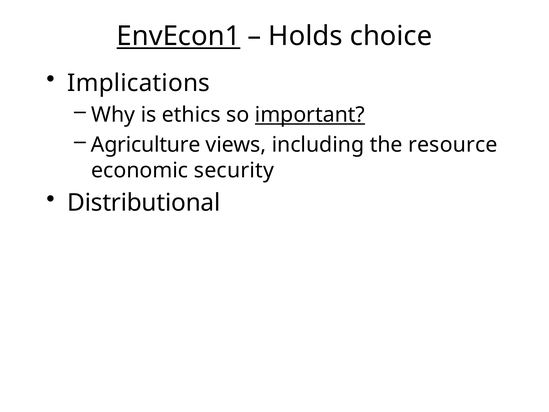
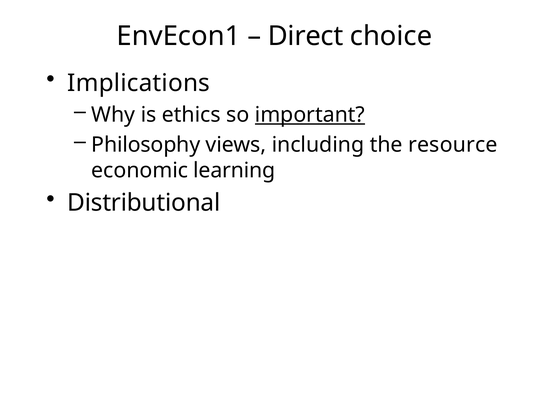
EnvEcon1 underline: present -> none
Holds: Holds -> Direct
Agriculture: Agriculture -> Philosophy
security: security -> learning
